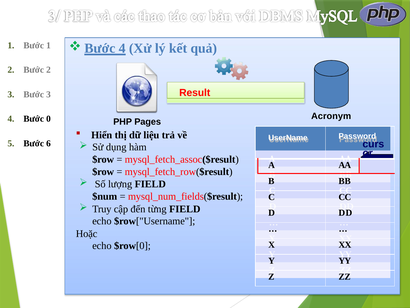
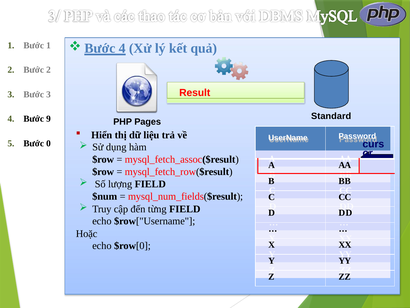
Acronym: Acronym -> Standard
0: 0 -> 9
6: 6 -> 0
